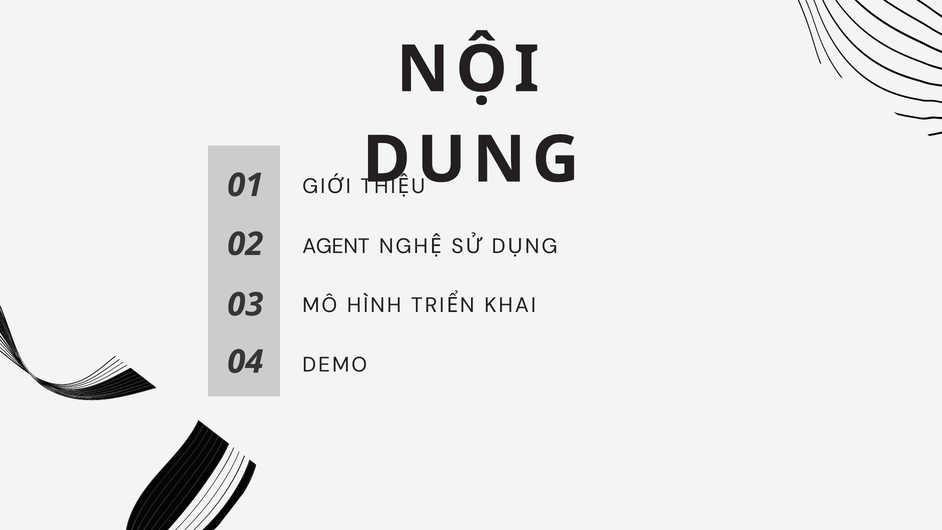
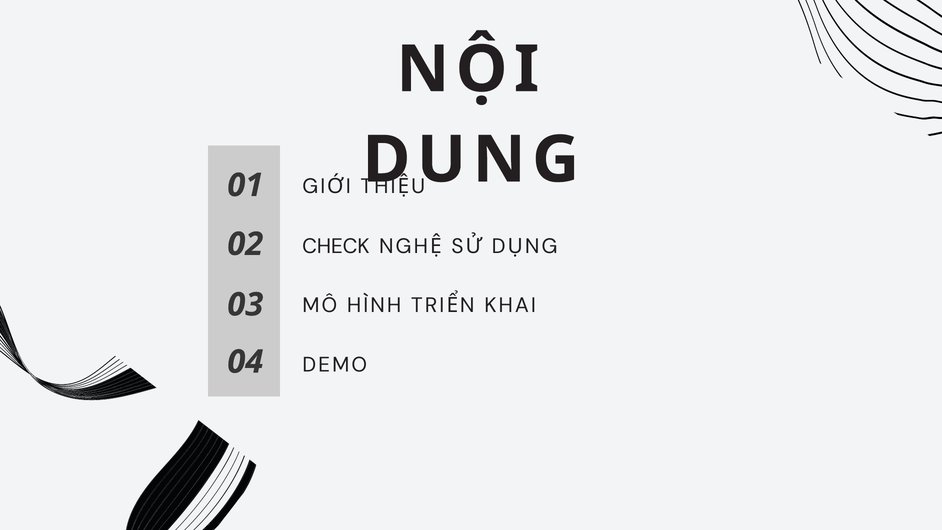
AGENT: AGENT -> CHECK
